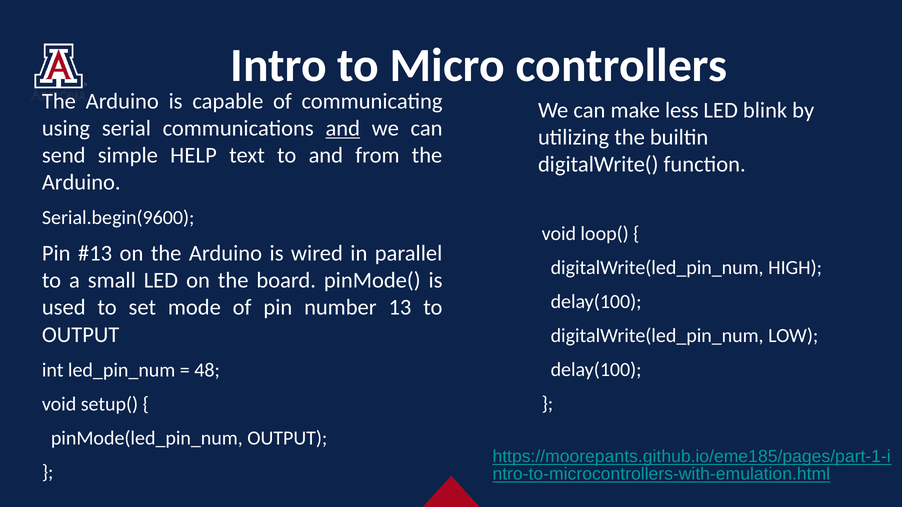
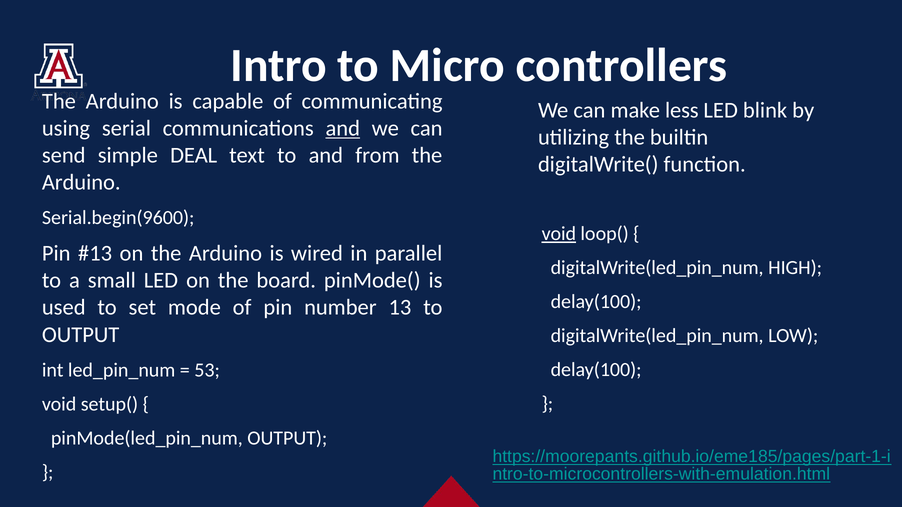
HELP: HELP -> DEAL
void at (559, 234) underline: none -> present
48: 48 -> 53
